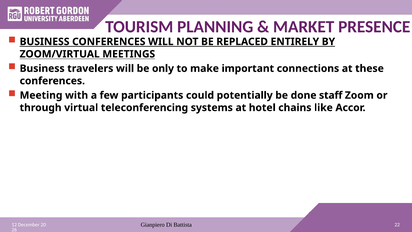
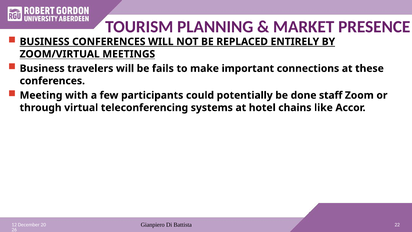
only: only -> fails
